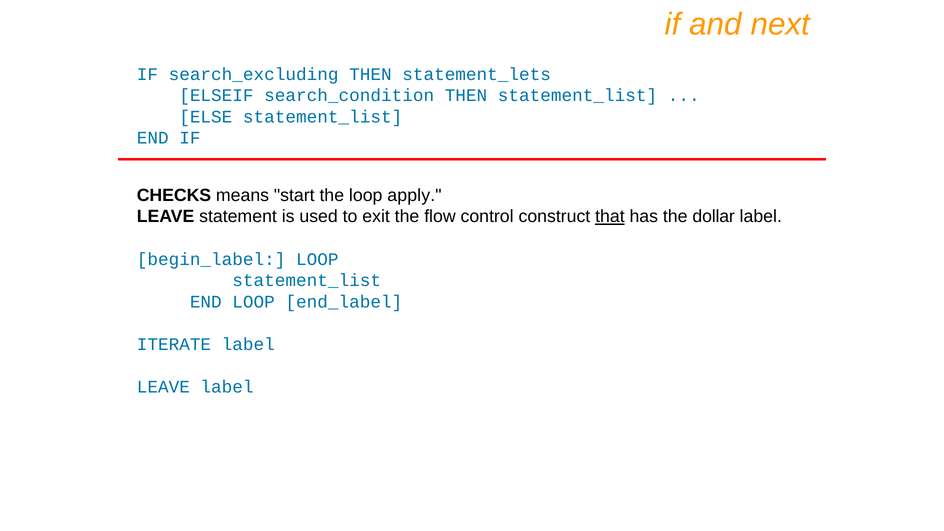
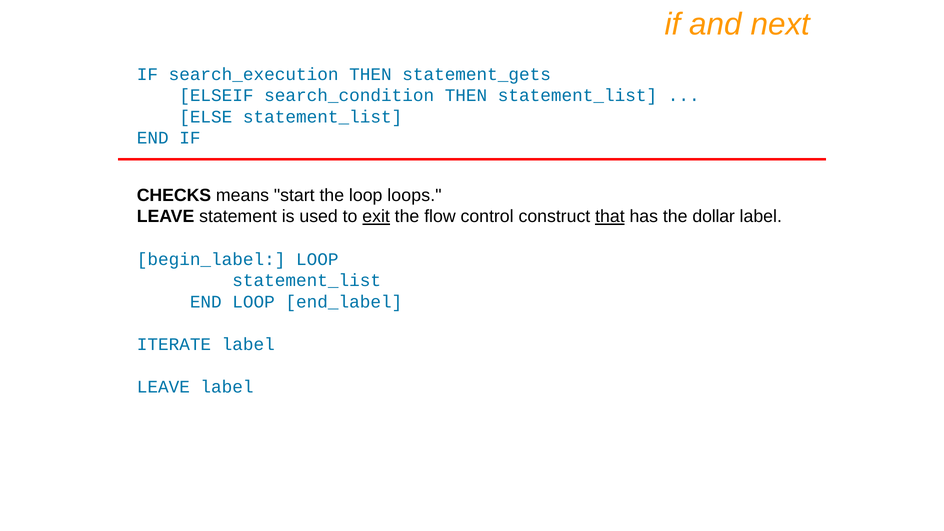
search_excluding: search_excluding -> search_execution
statement_lets: statement_lets -> statement_gets
apply: apply -> loops
exit underline: none -> present
